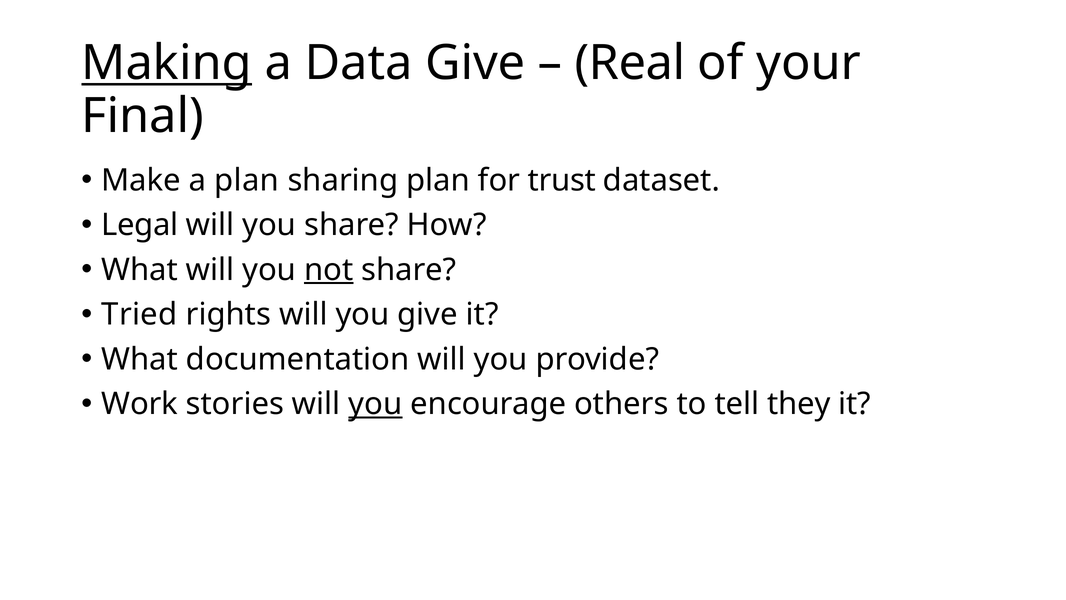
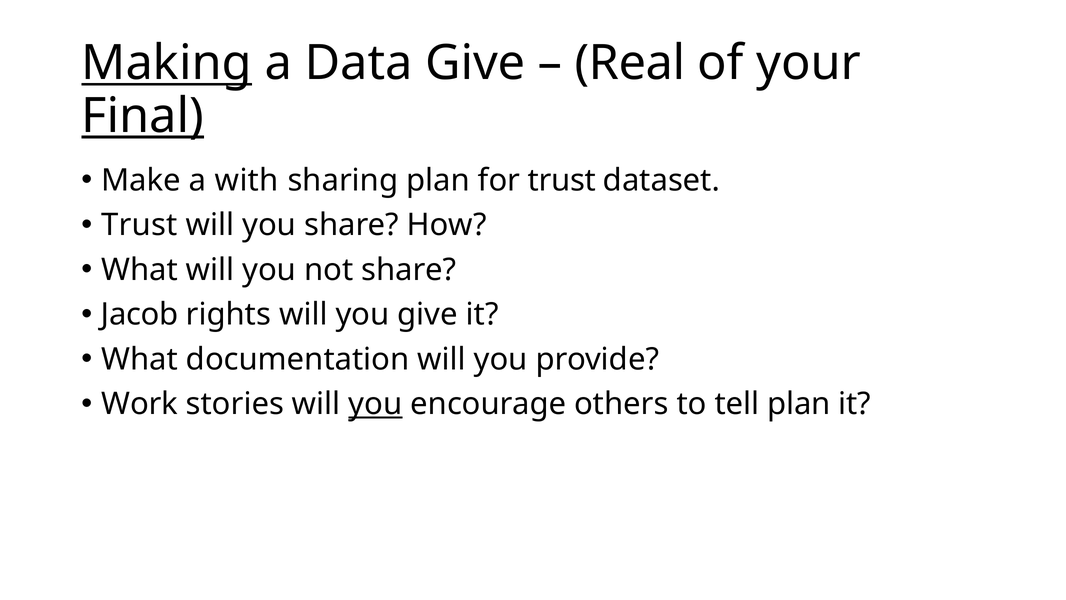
Final underline: none -> present
a plan: plan -> with
Legal at (140, 225): Legal -> Trust
not underline: present -> none
Tried: Tried -> Jacob
tell they: they -> plan
